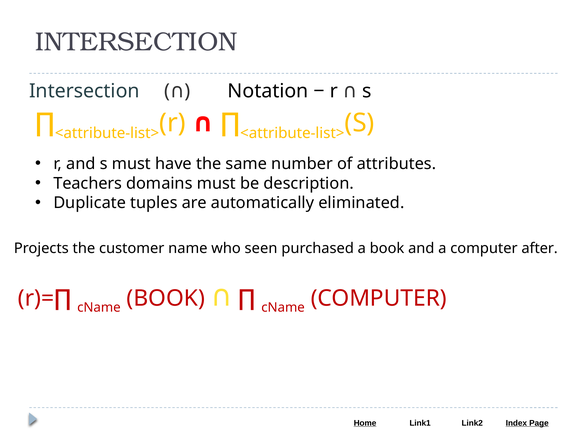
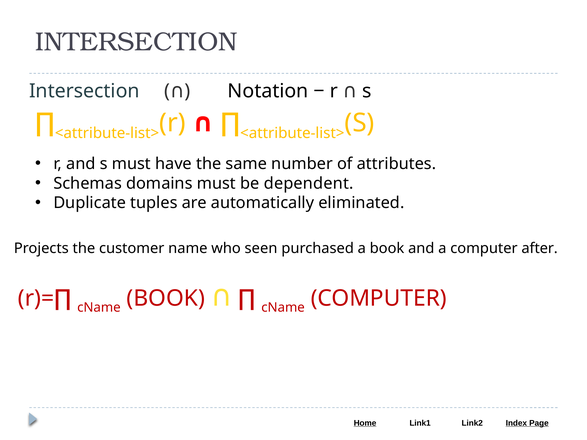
Teachers: Teachers -> Schemas
description: description -> dependent
